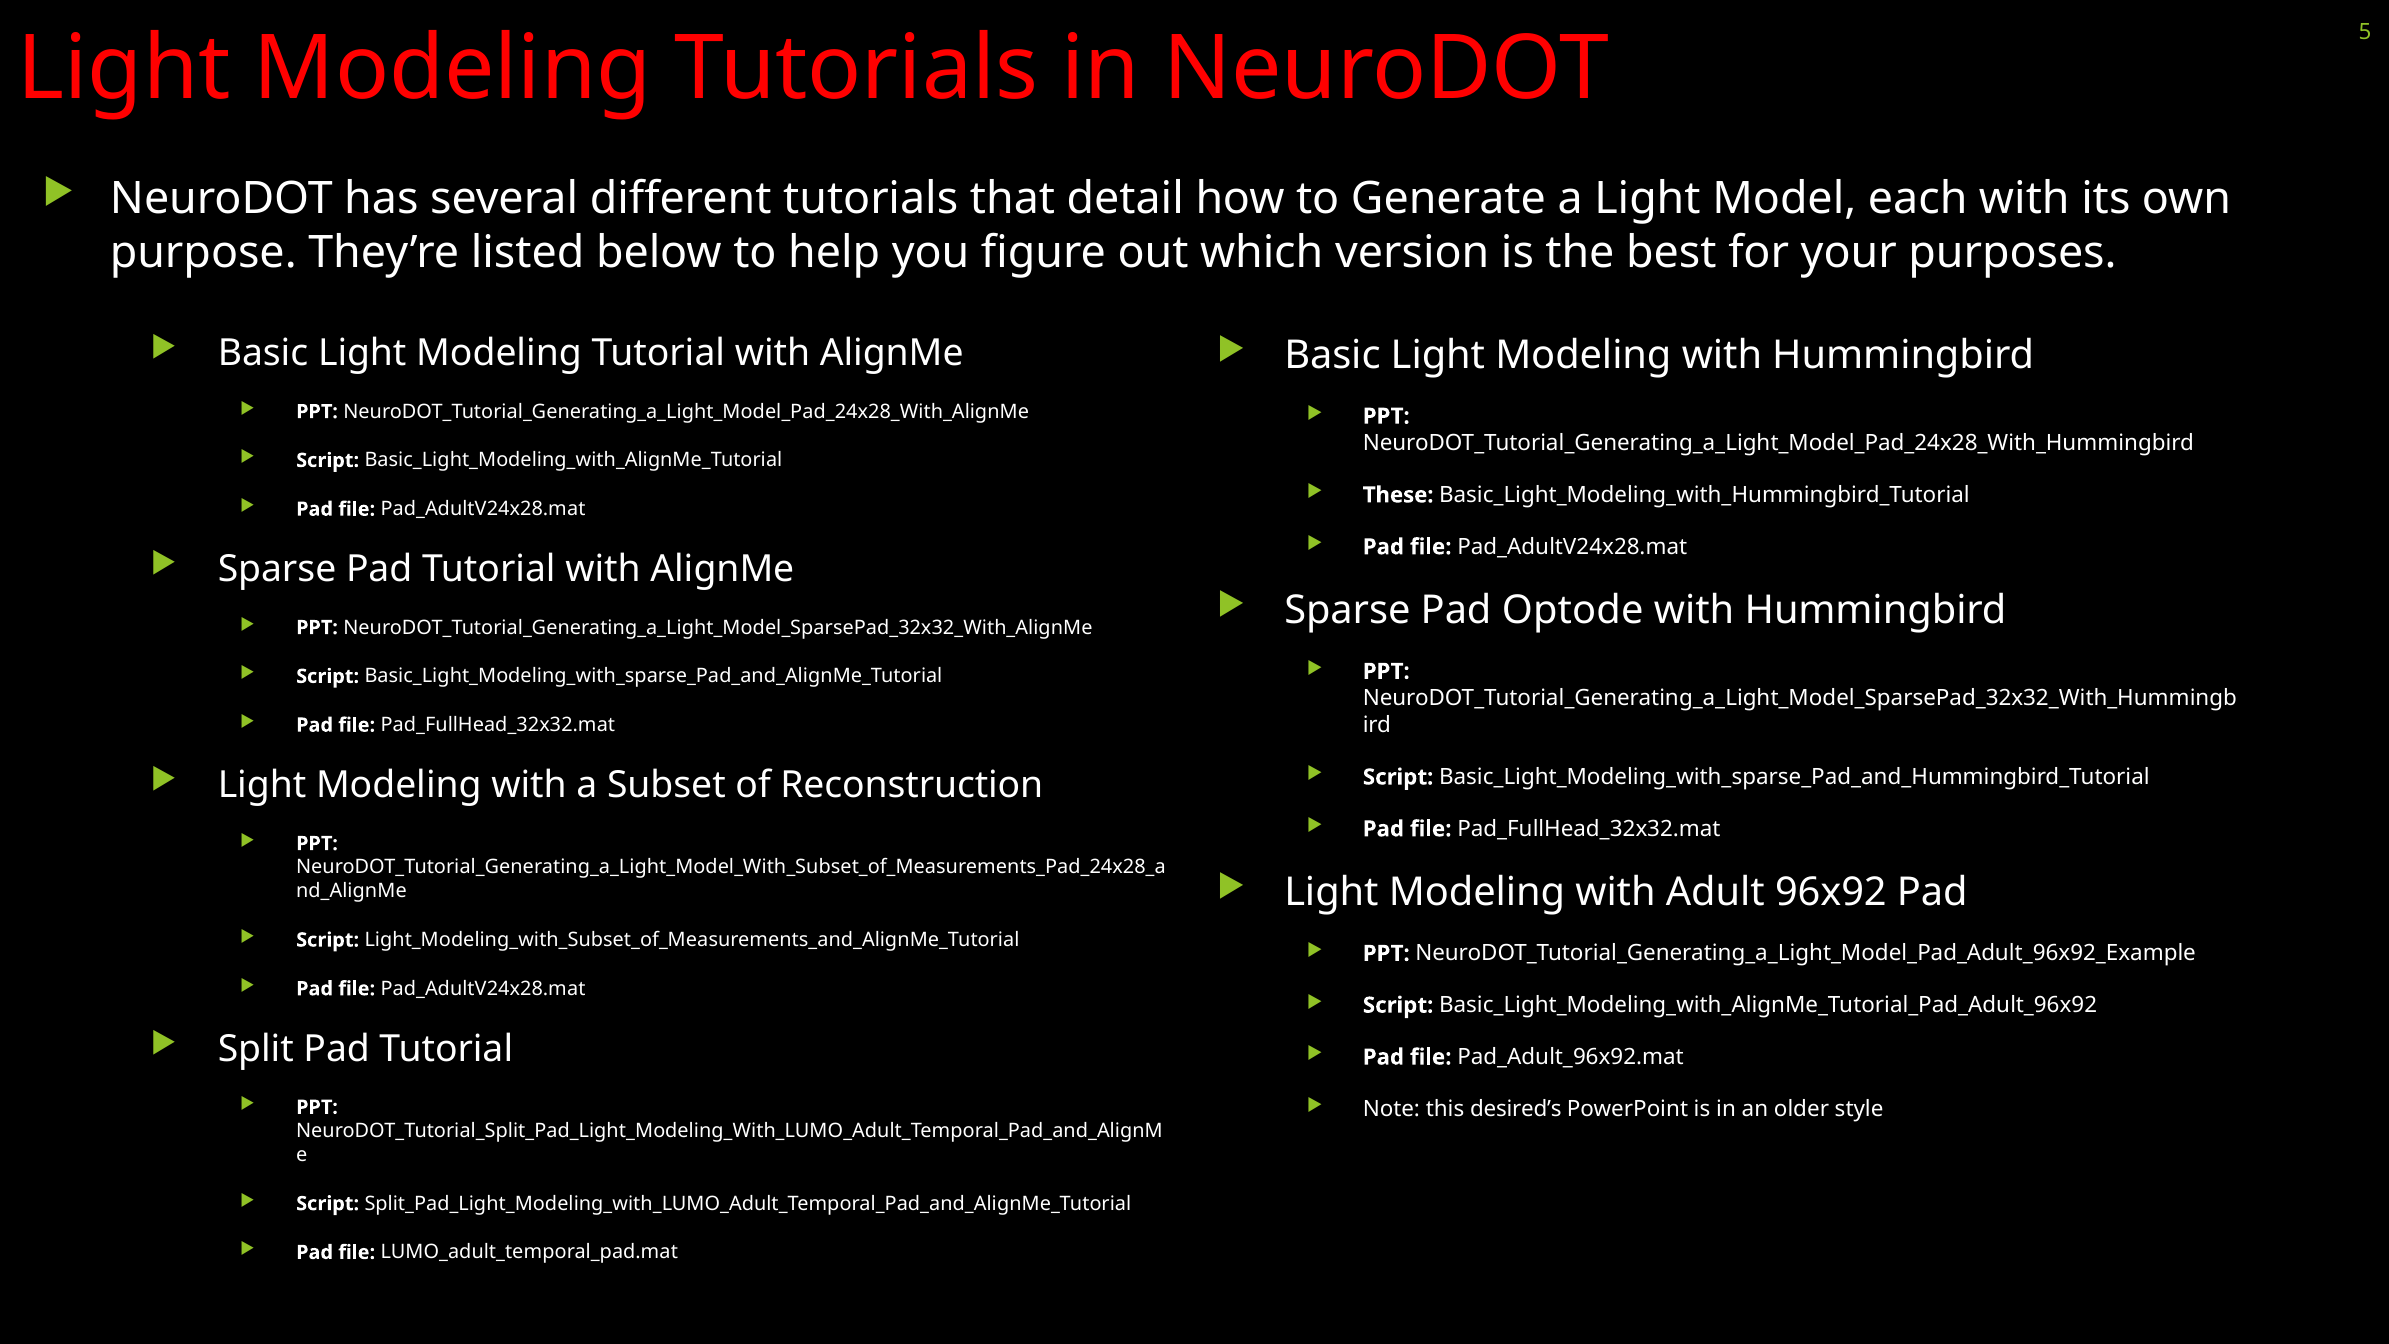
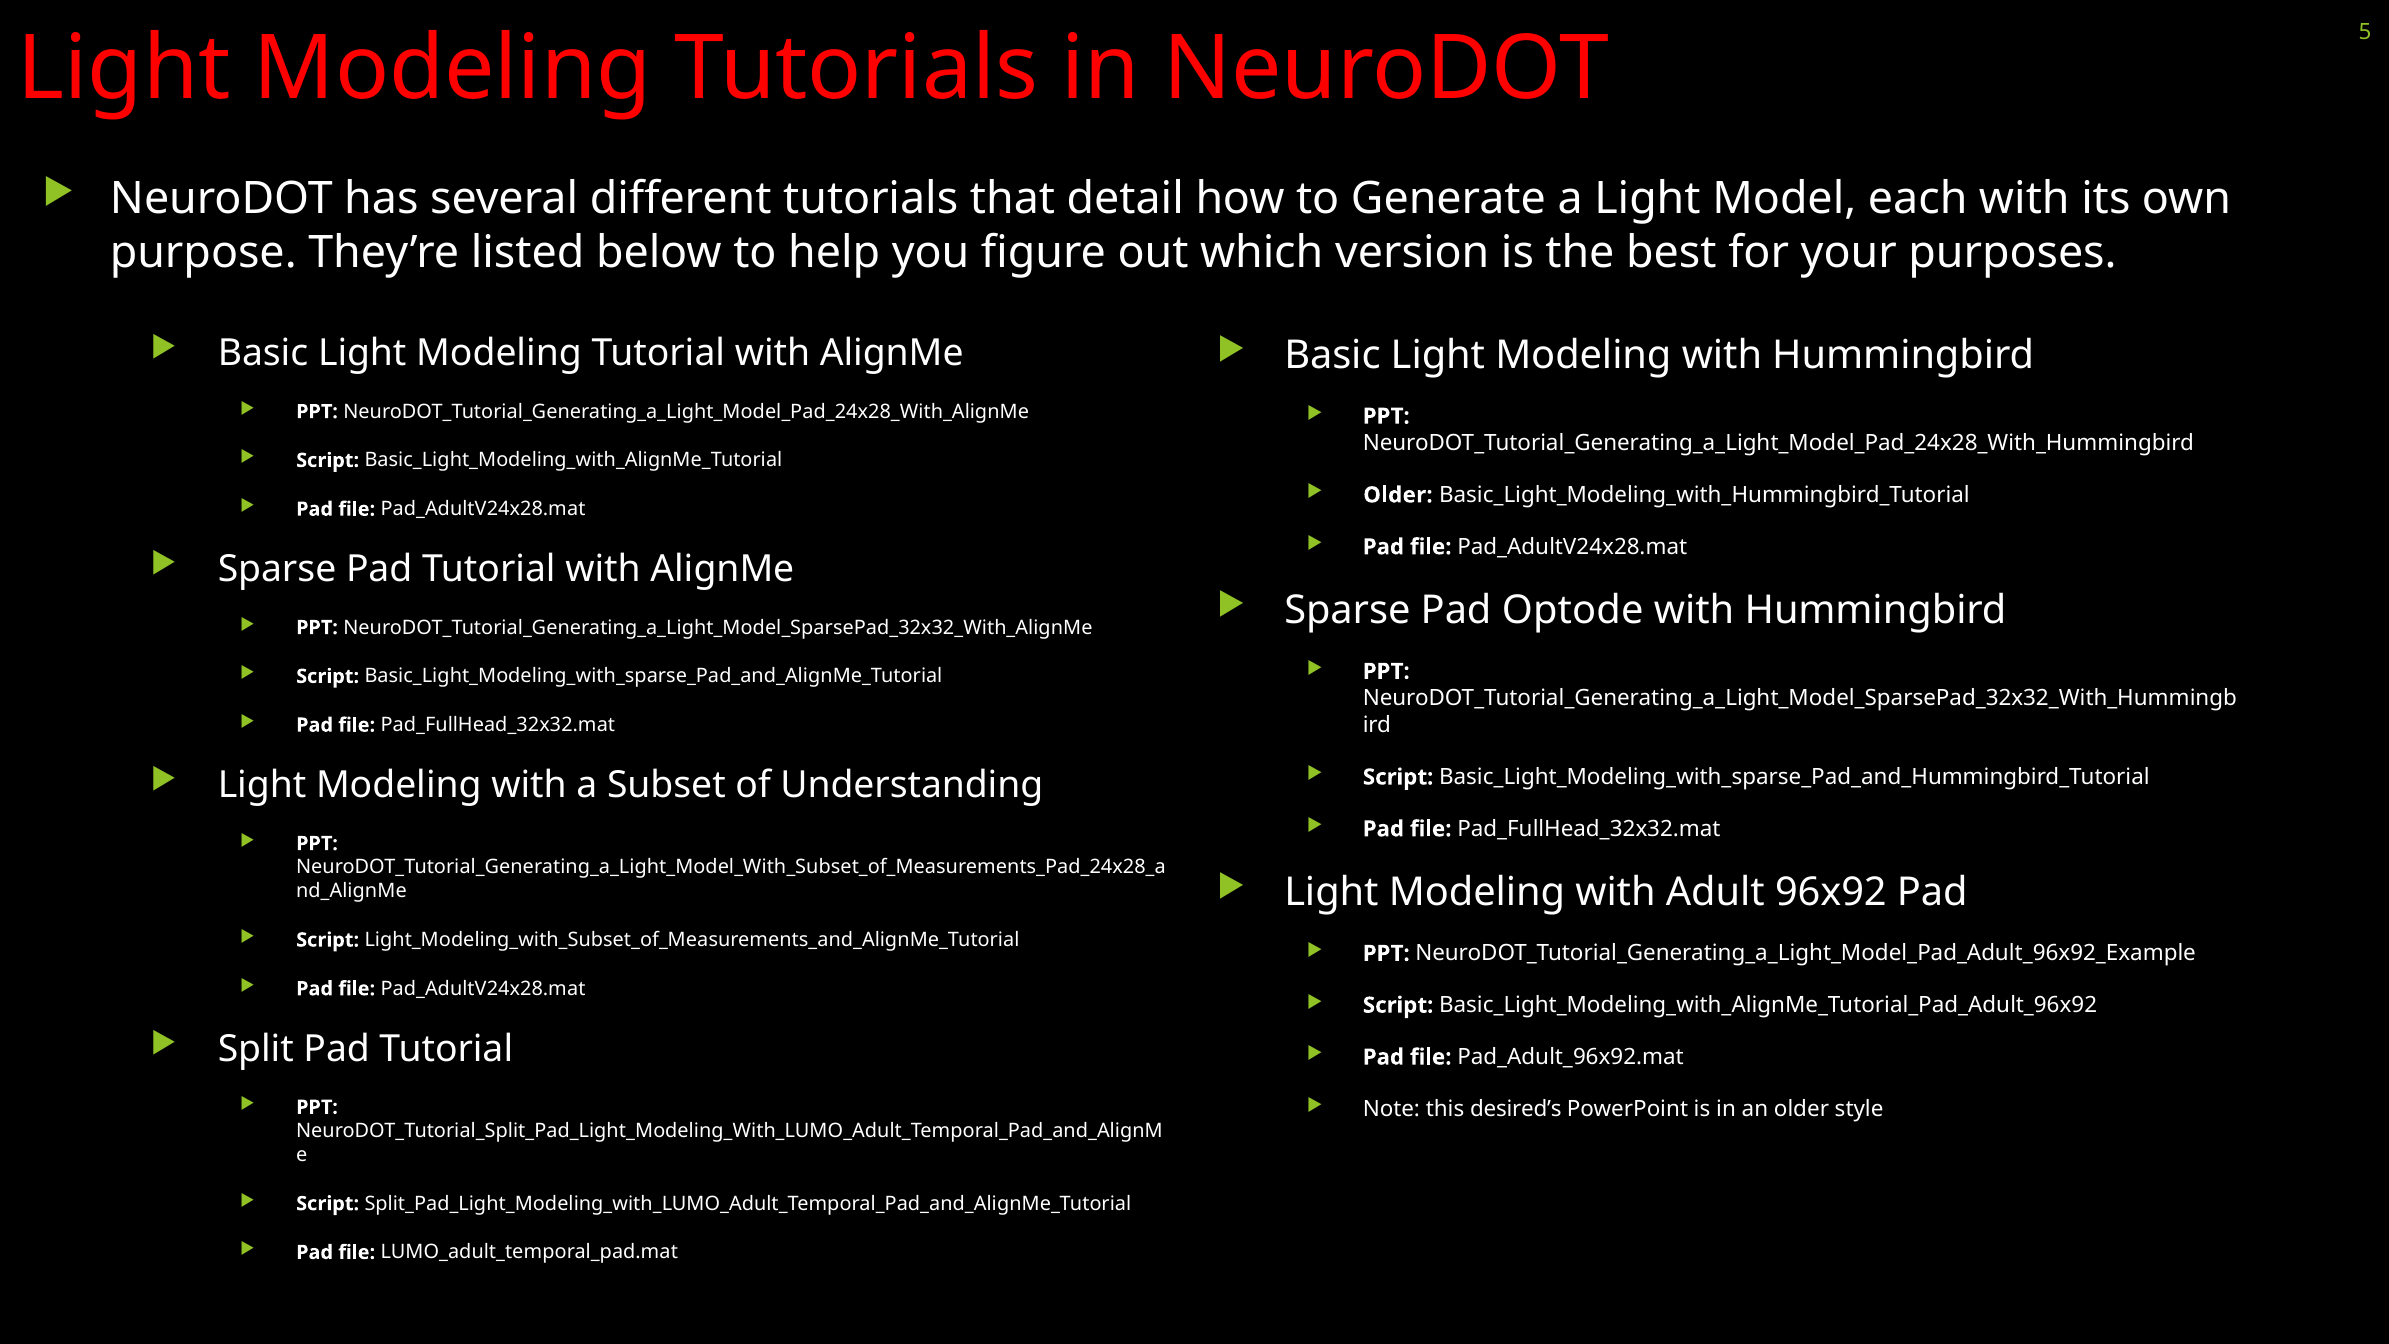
These at (1398, 495): These -> Older
Reconstruction: Reconstruction -> Understanding
